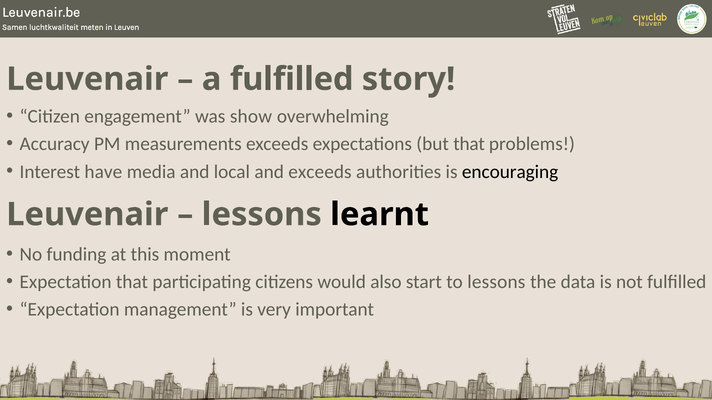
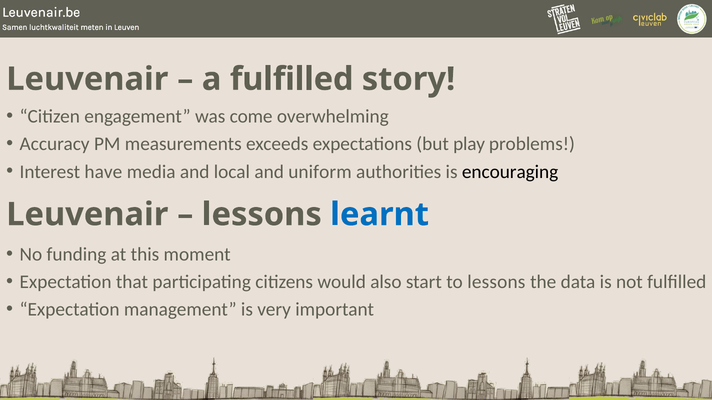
show: show -> come
but that: that -> play
and exceeds: exceeds -> uniform
learnt colour: black -> blue
